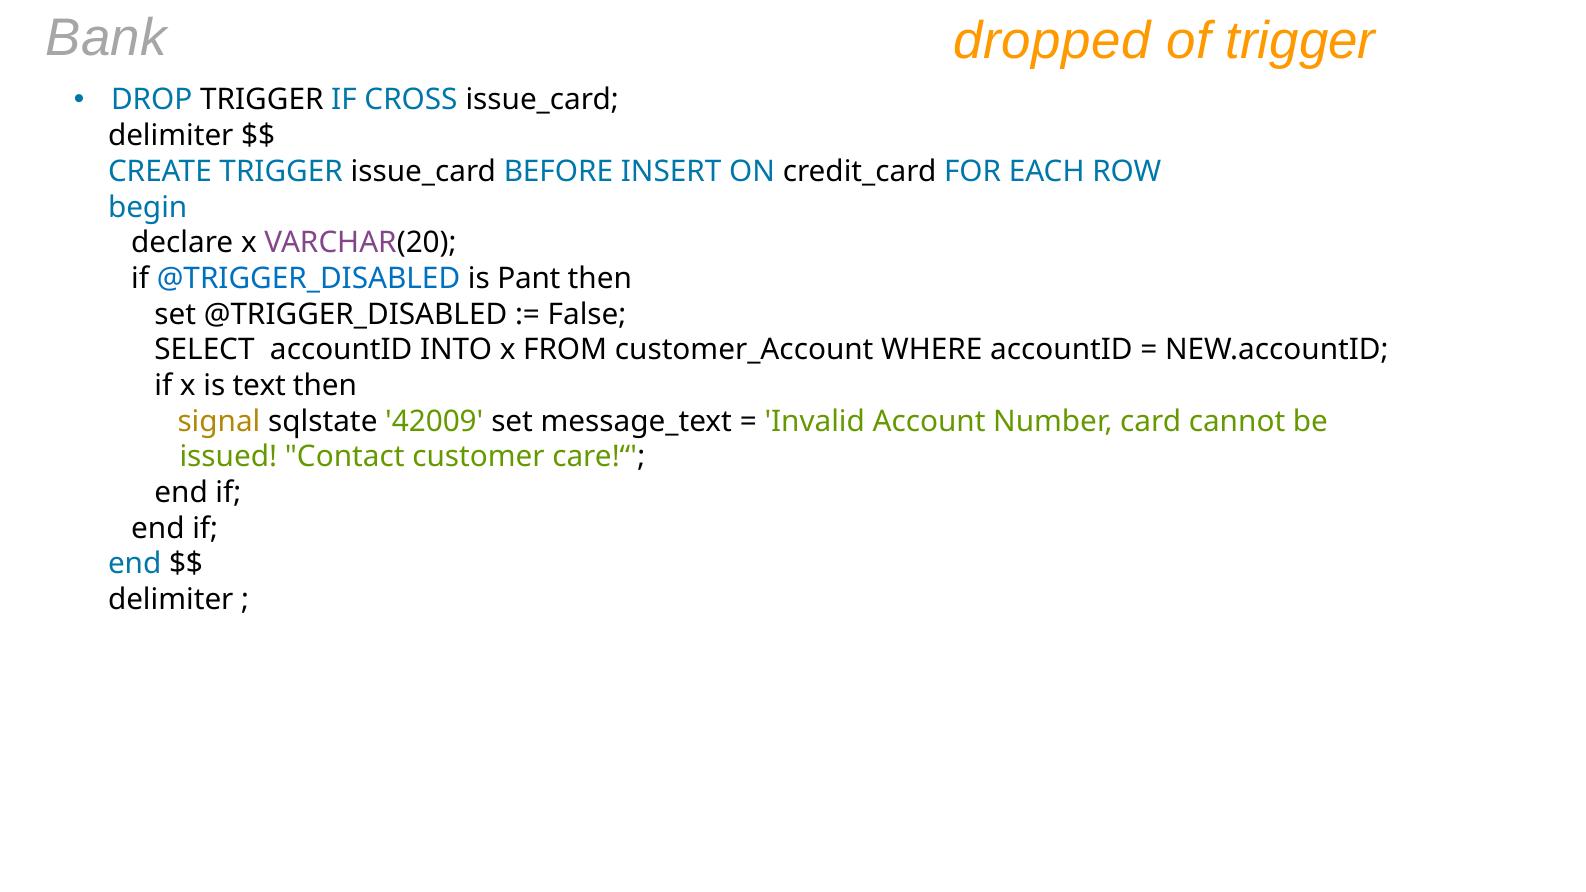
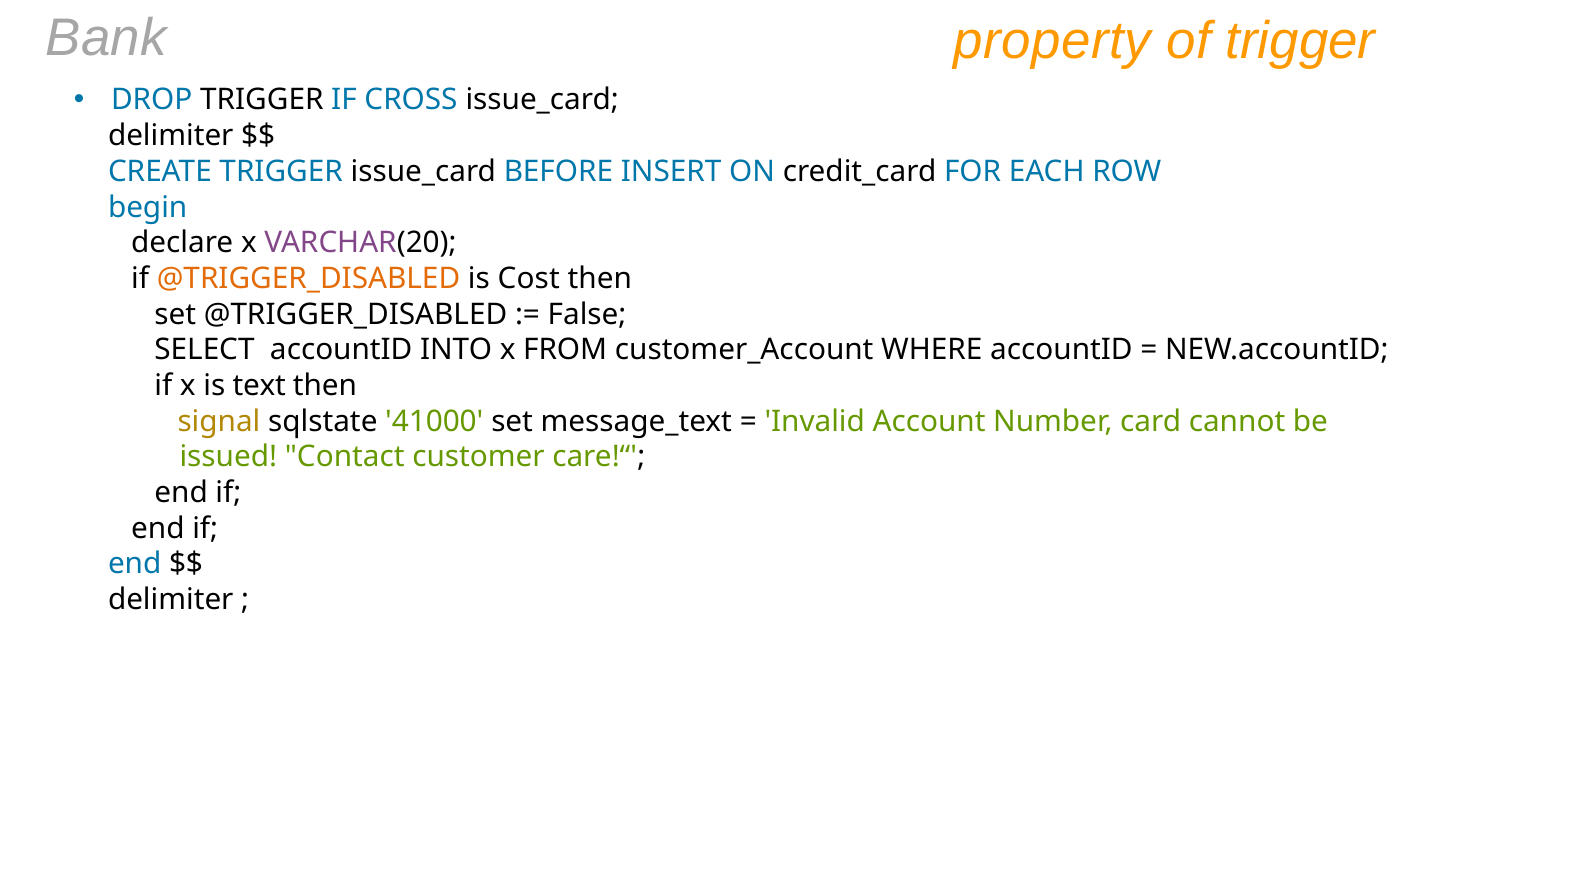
dropped: dropped -> property
@TRIGGER_DISABLED at (308, 279) colour: blue -> orange
Pant: Pant -> Cost
42009: 42009 -> 41000
